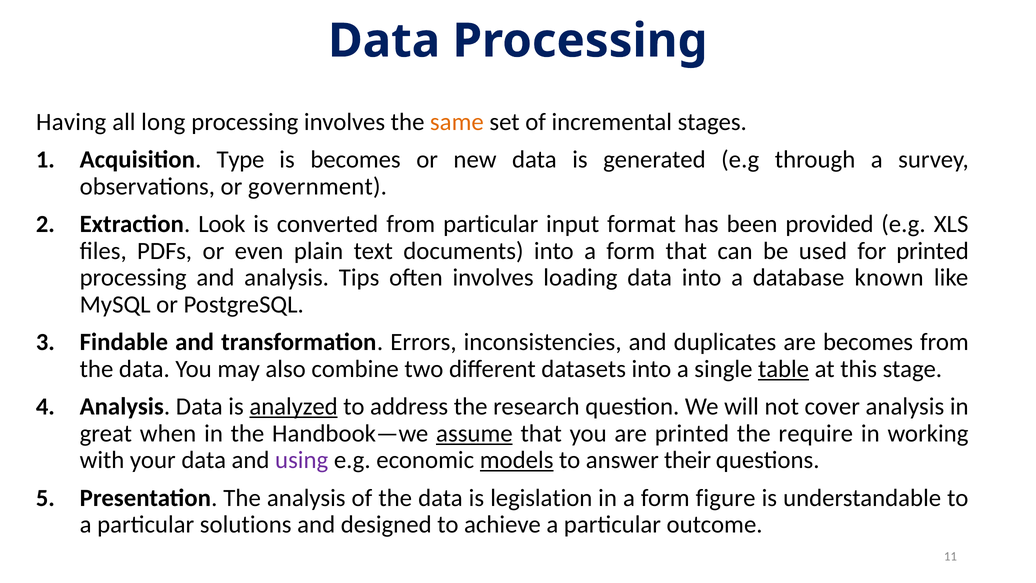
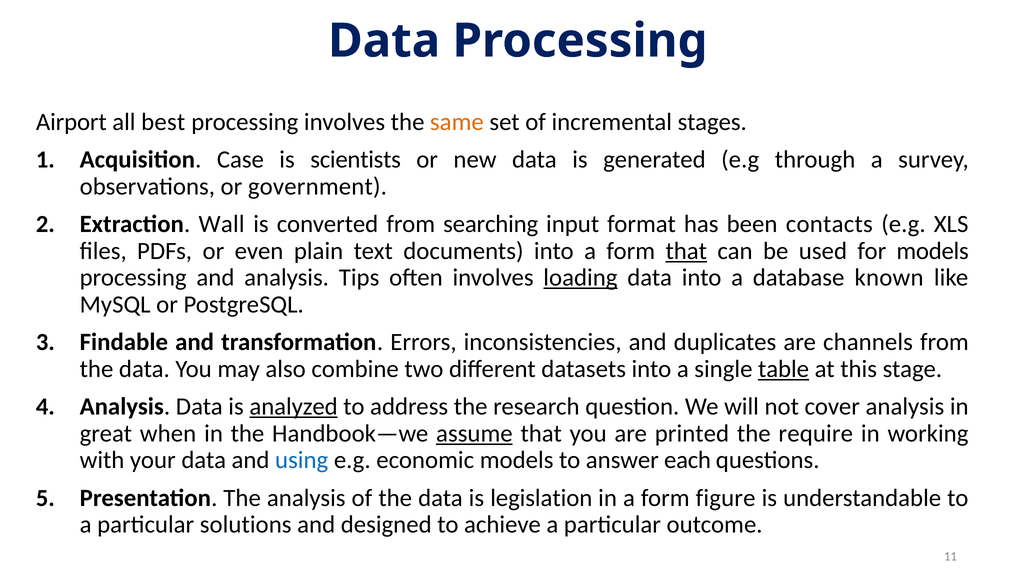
Having: Having -> Airport
long: long -> best
Type: Type -> Case
is becomes: becomes -> scientists
Look: Look -> Wall
from particular: particular -> searching
provided: provided -> contacts
that at (686, 251) underline: none -> present
for printed: printed -> models
loading underline: none -> present
are becomes: becomes -> channels
using colour: purple -> blue
models at (517, 460) underline: present -> none
their: their -> each
